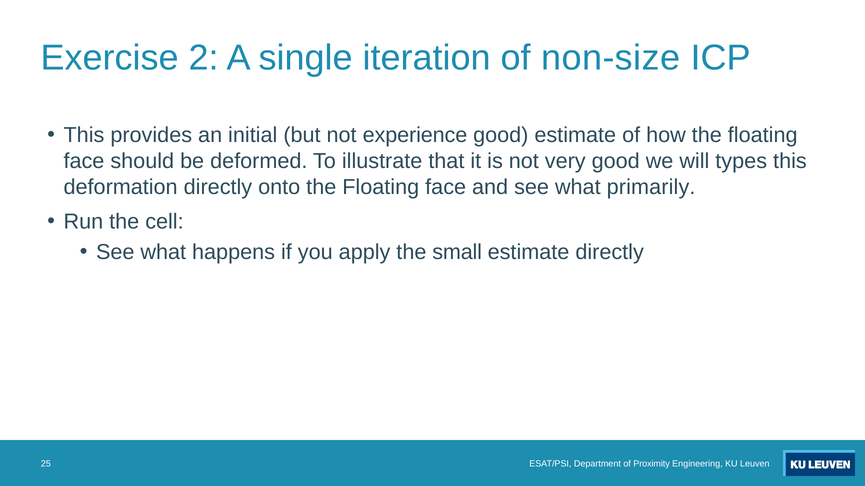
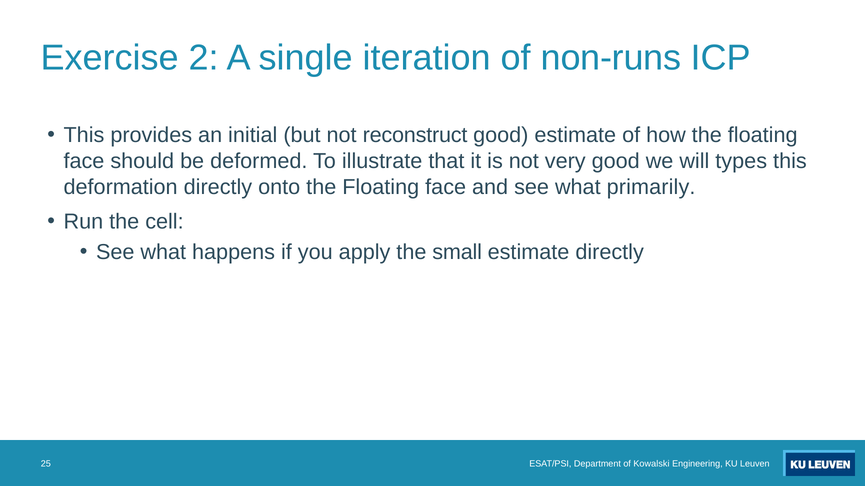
non-size: non-size -> non-runs
experience: experience -> reconstruct
Proximity: Proximity -> Kowalski
